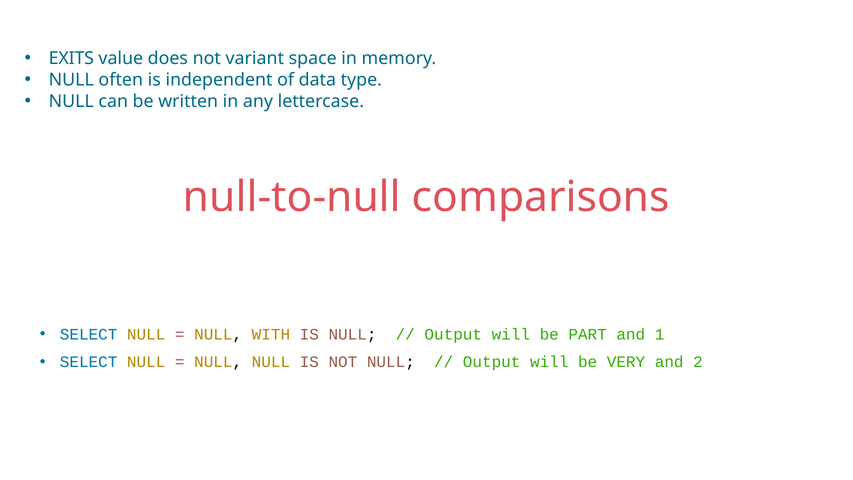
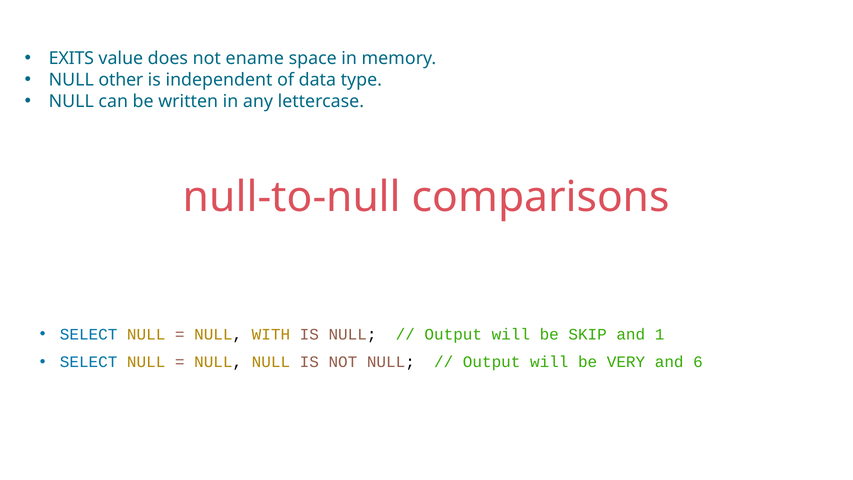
variant: variant -> ename
often: often -> other
PART: PART -> SKIP
2: 2 -> 6
